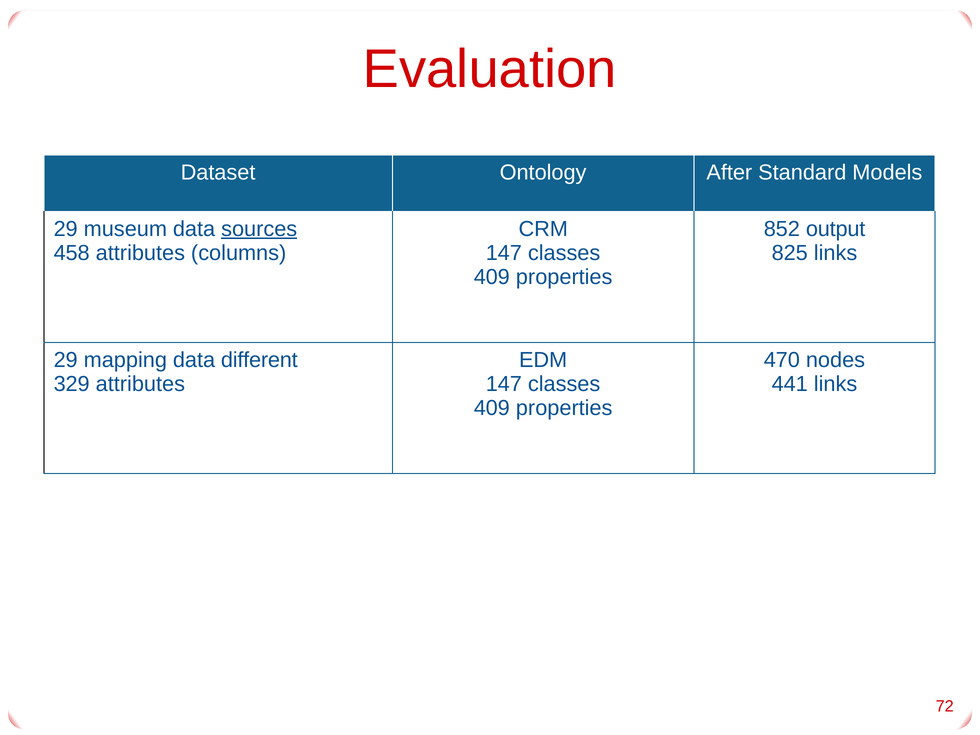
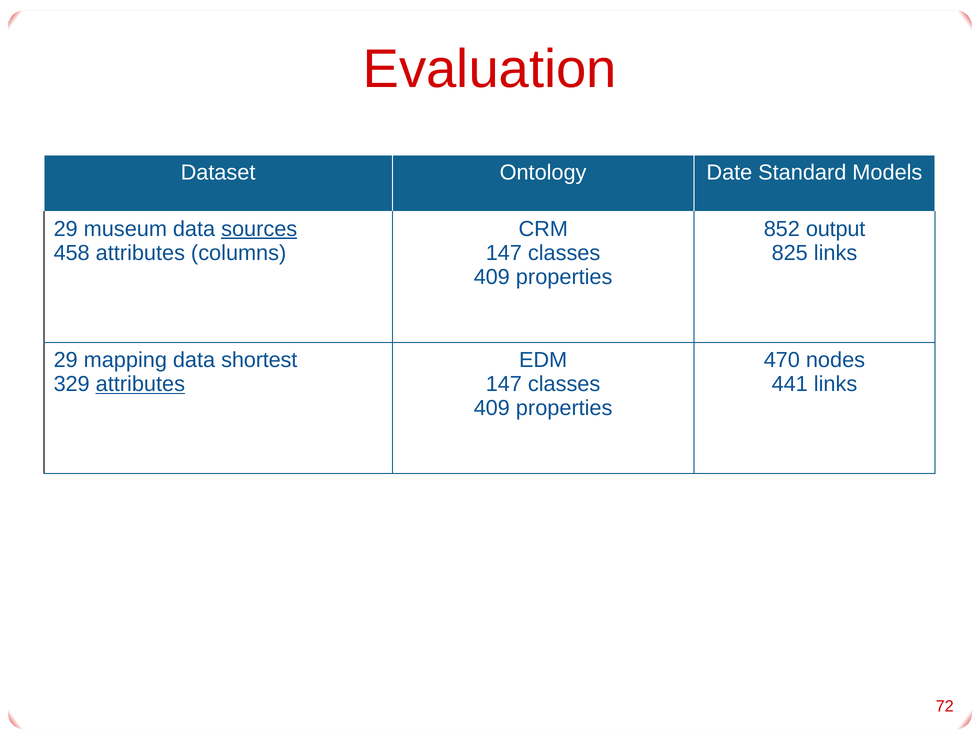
After: After -> Date
different: different -> shortest
attributes at (140, 384) underline: none -> present
